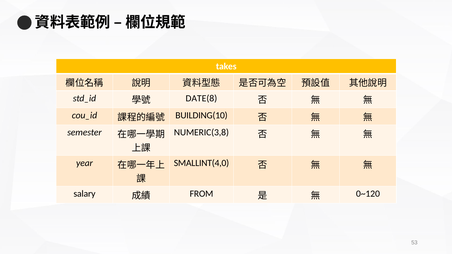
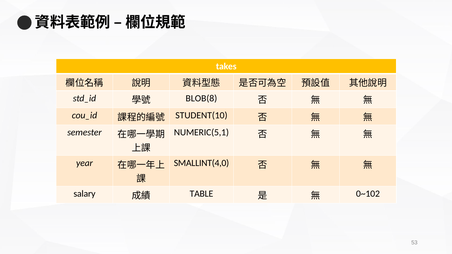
DATE(8: DATE(8 -> BLOB(8
BUILDING(10: BUILDING(10 -> STUDENT(10
NUMERIC(3,8: NUMERIC(3,8 -> NUMERIC(5,1
FROM: FROM -> TABLE
0~120: 0~120 -> 0~102
